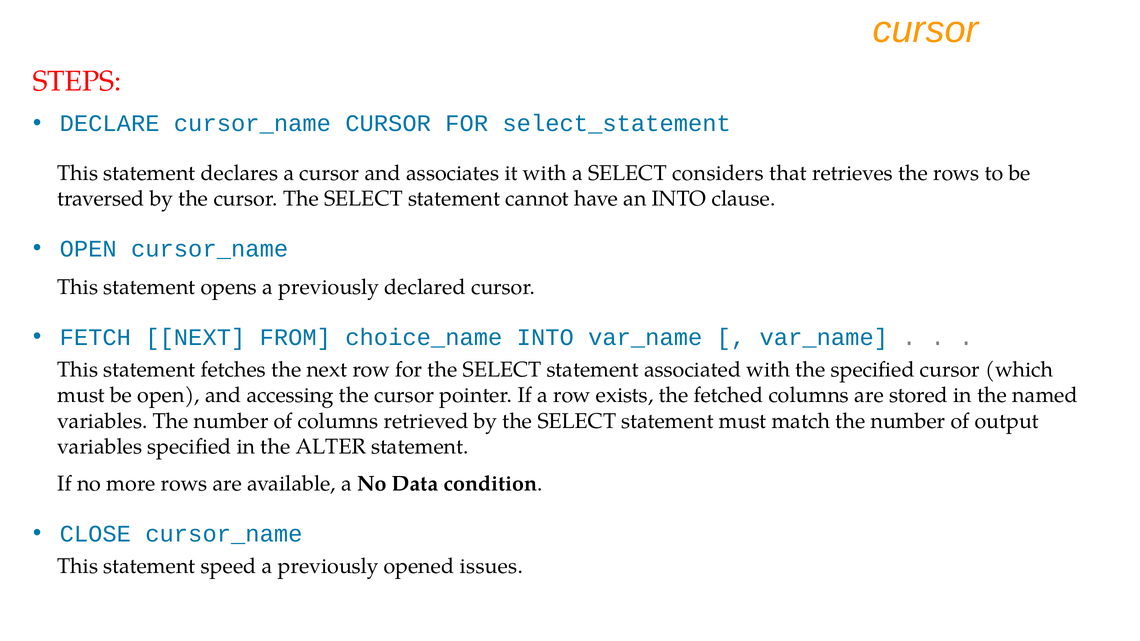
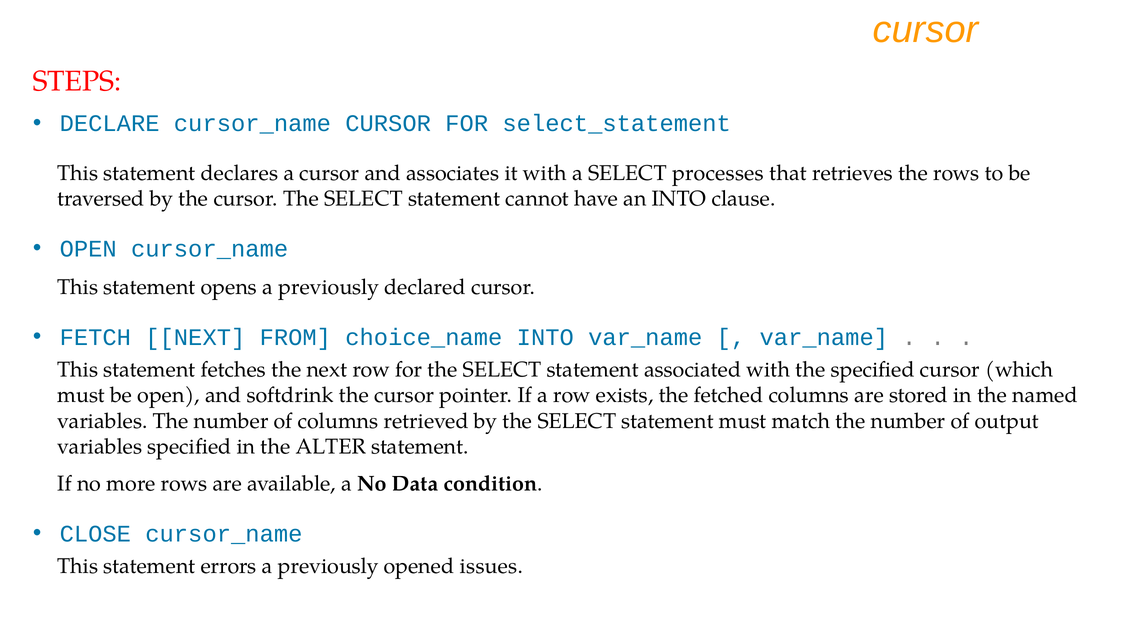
considers: considers -> processes
accessing: accessing -> softdrink
speed: speed -> errors
